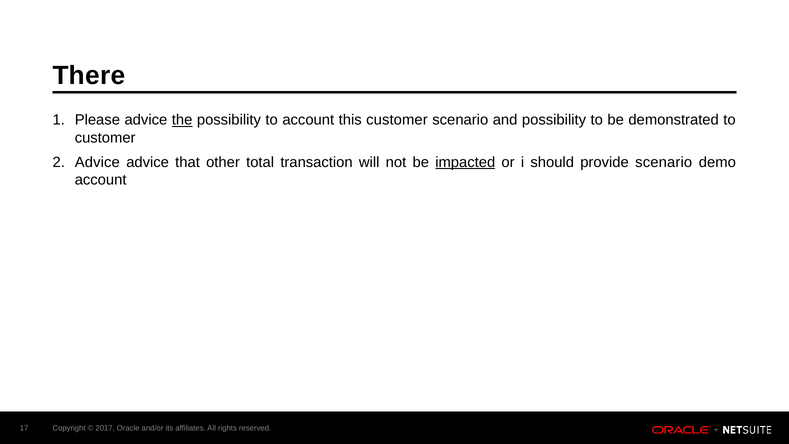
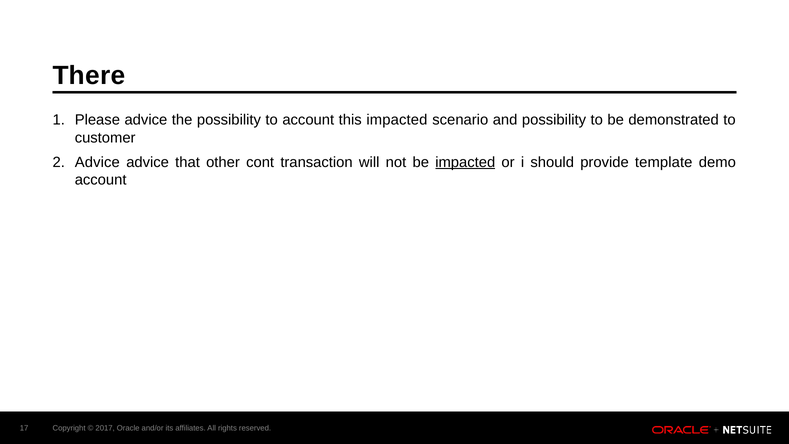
the underline: present -> none
this customer: customer -> impacted
total: total -> cont
provide scenario: scenario -> template
